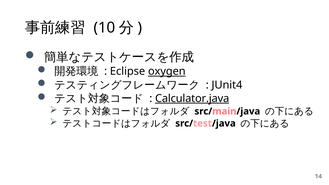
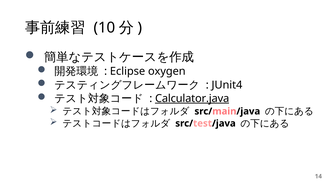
oxygen underline: present -> none
